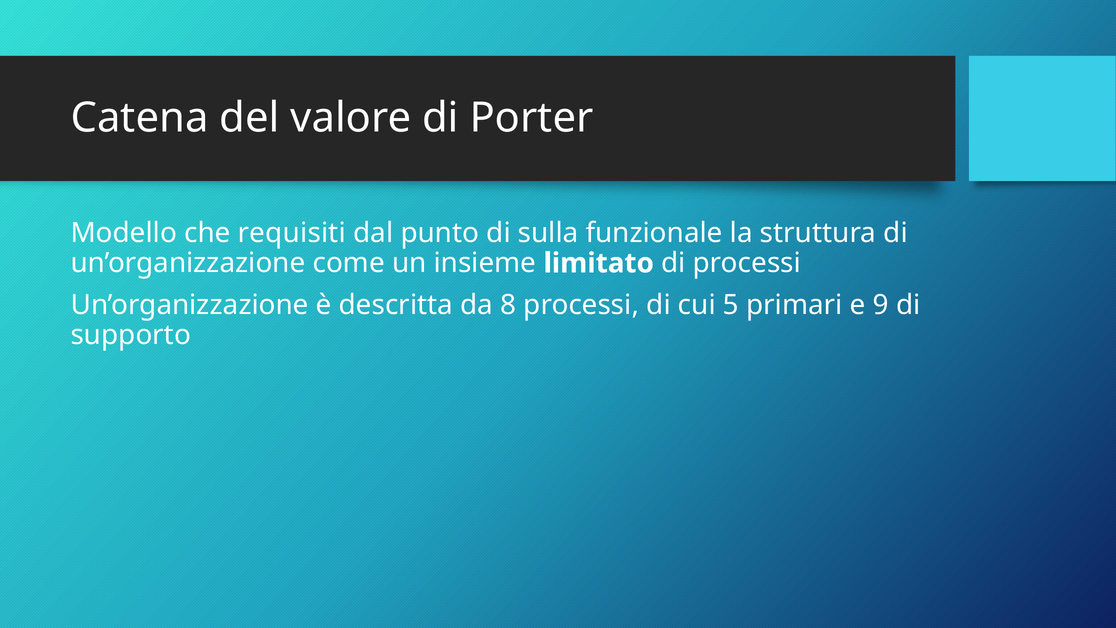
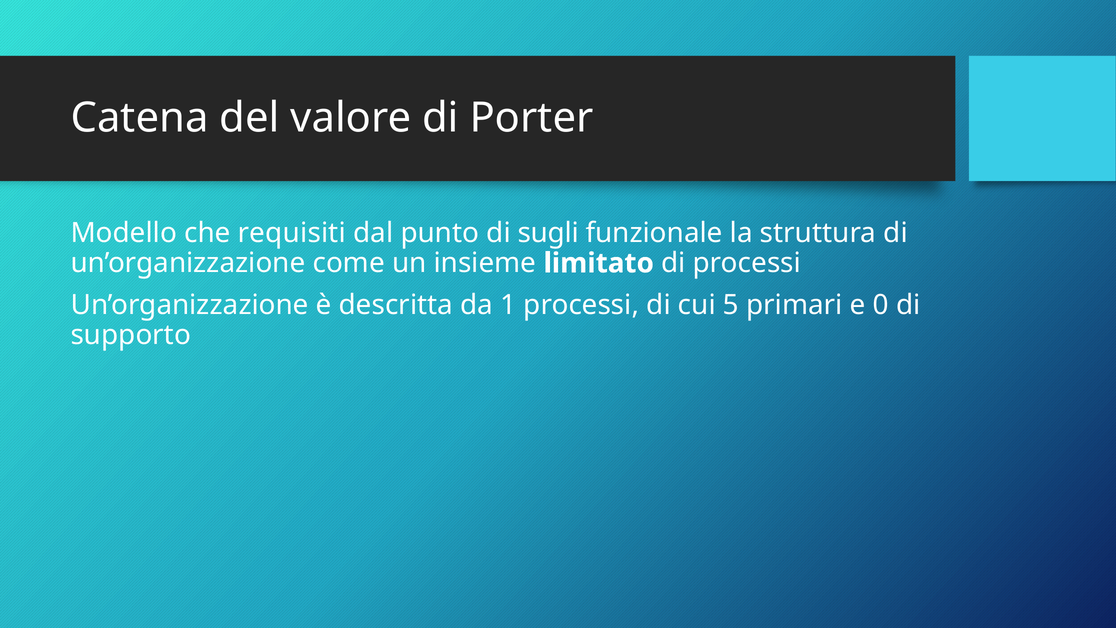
sulla: sulla -> sugli
8: 8 -> 1
9: 9 -> 0
